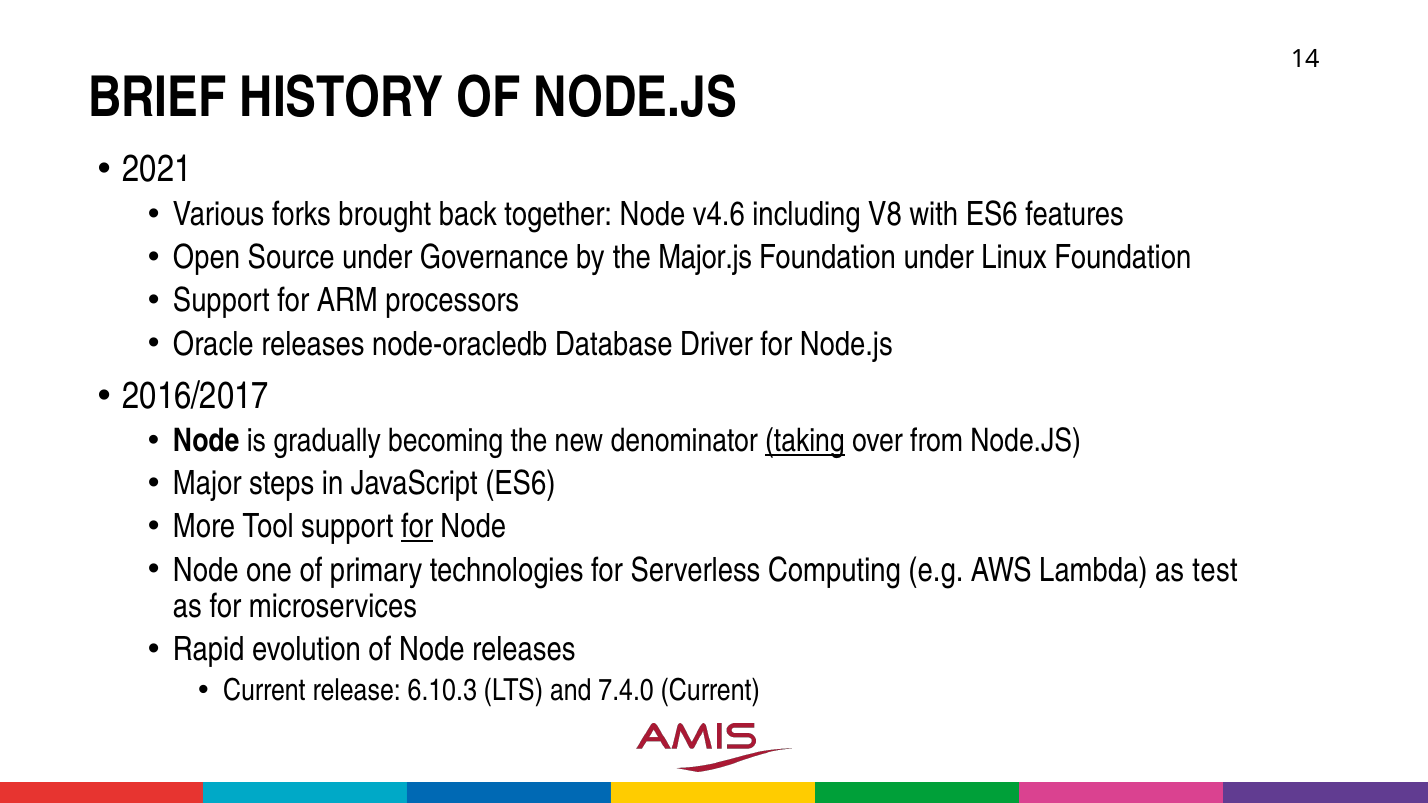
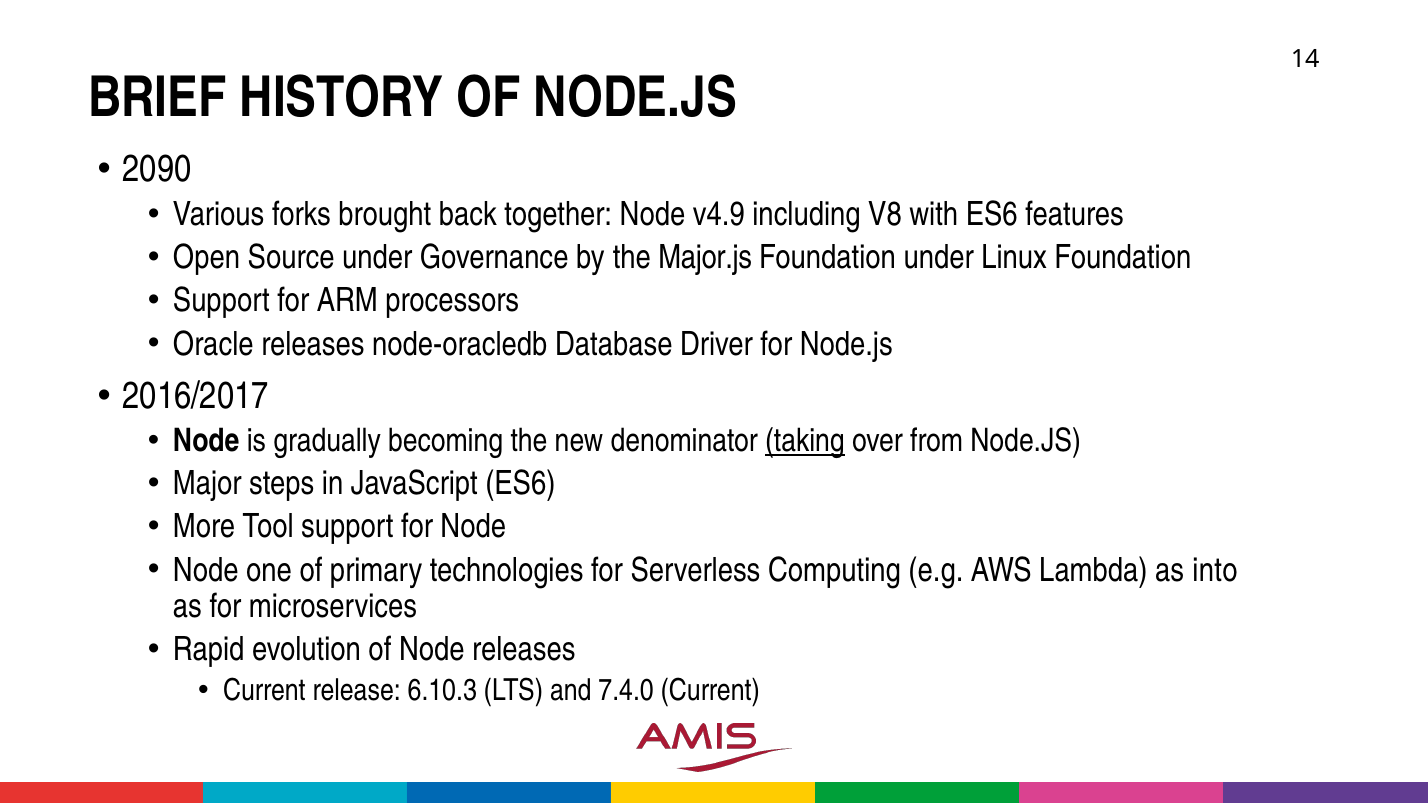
2021: 2021 -> 2090
v4.6: v4.6 -> v4.9
for at (417, 527) underline: present -> none
test: test -> into
